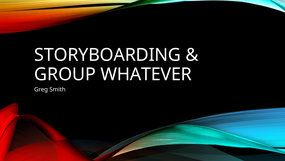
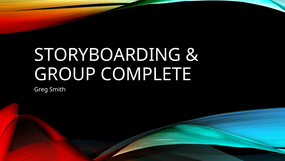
WHATEVER: WHATEVER -> COMPLETE
